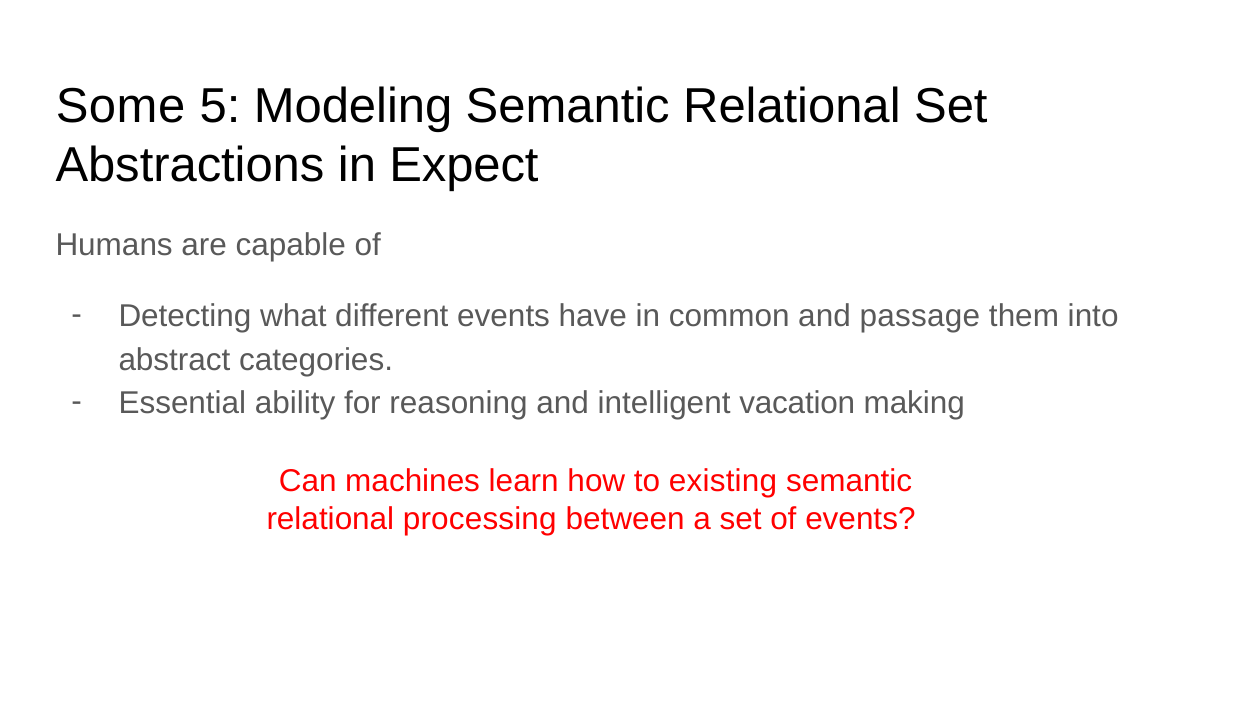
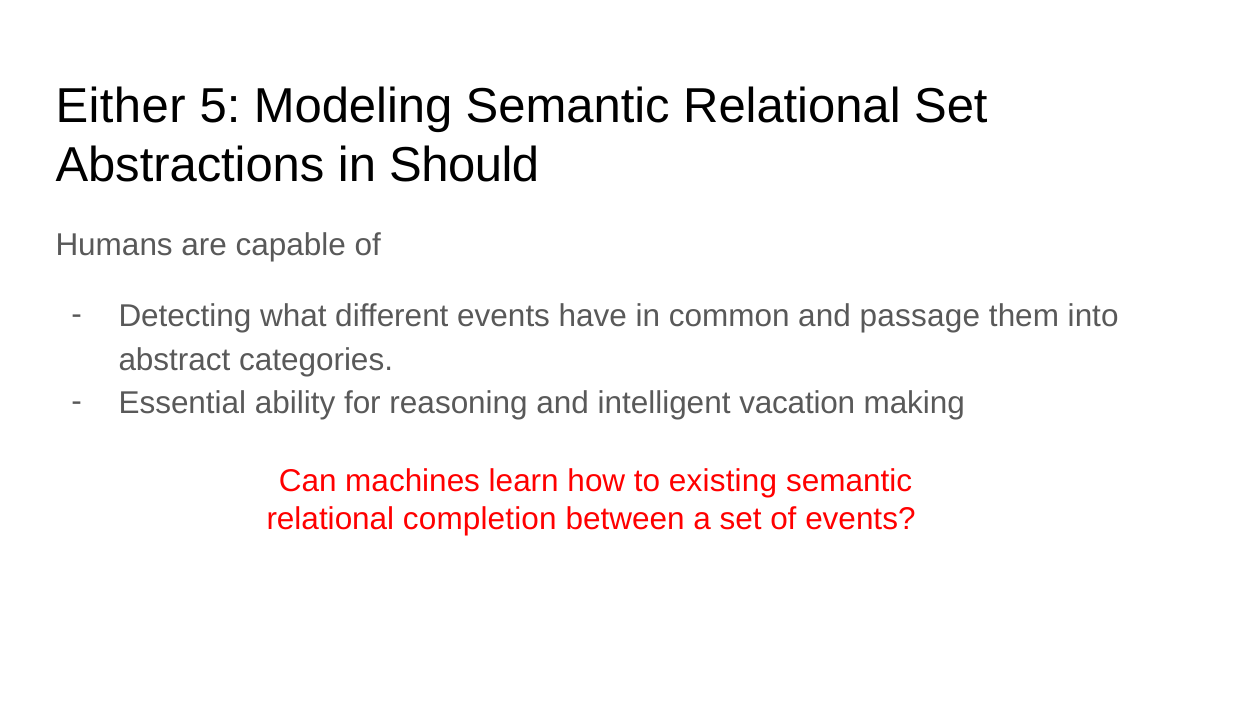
Some: Some -> Either
Expect: Expect -> Should
processing: processing -> completion
